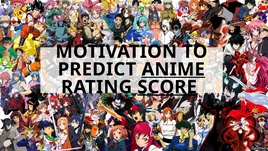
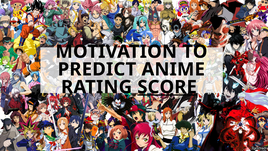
ANIME underline: present -> none
